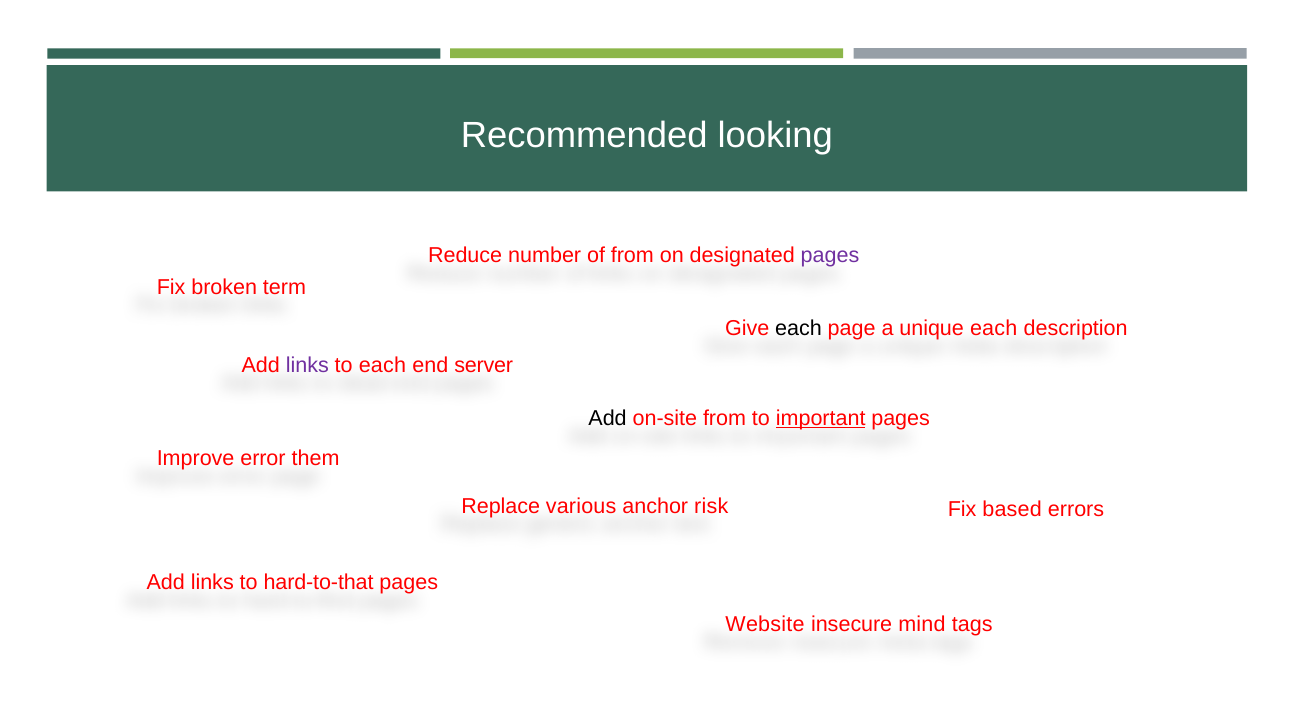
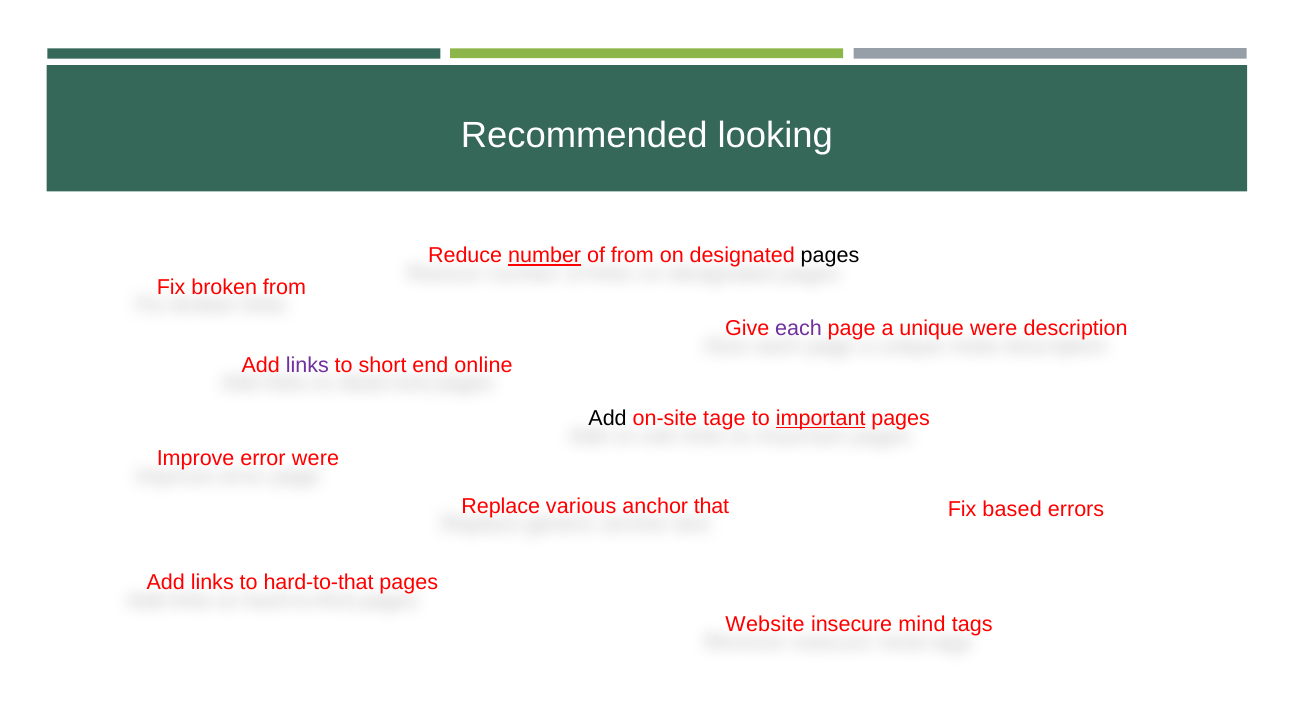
number underline: none -> present
pages at (830, 256) colour: purple -> black
broken term: term -> from
each at (798, 328) colour: black -> purple
unique each: each -> were
to each: each -> short
server: server -> online
on-site from: from -> tage
error them: them -> were
risk: risk -> that
